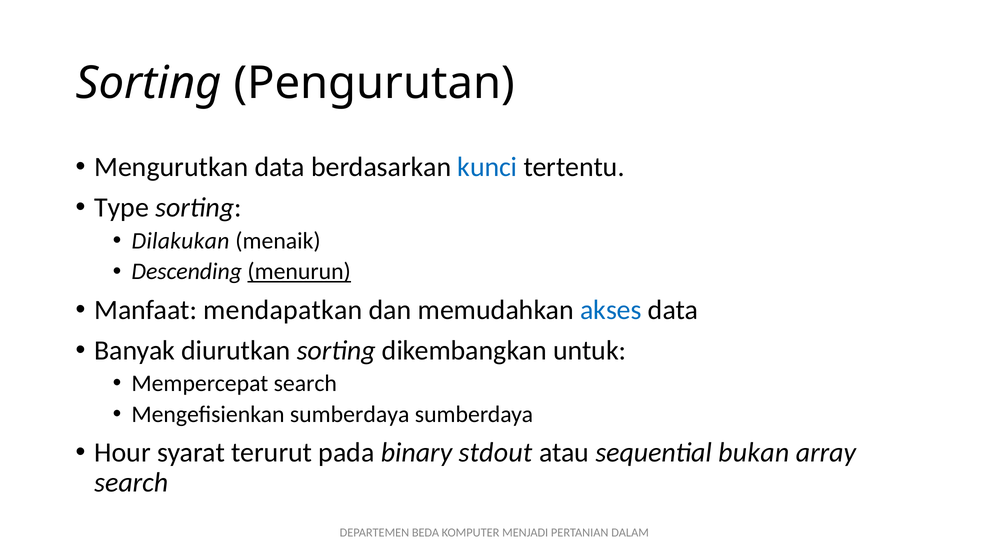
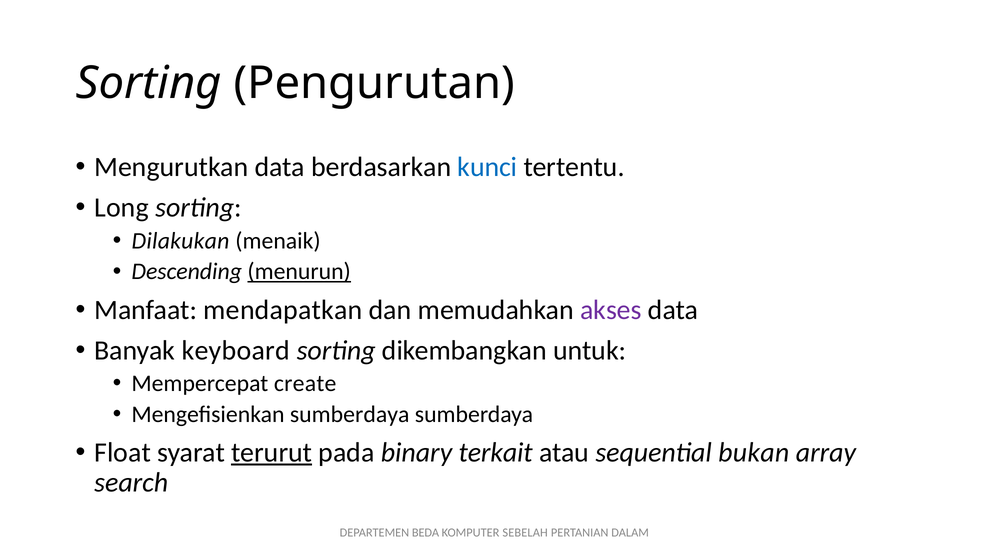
Type: Type -> Long
akses colour: blue -> purple
diurutkan: diurutkan -> keyboard
Mempercepat search: search -> create
Hour: Hour -> Float
terurut underline: none -> present
stdout: stdout -> terkait
MENJADI: MENJADI -> SEBELAH
